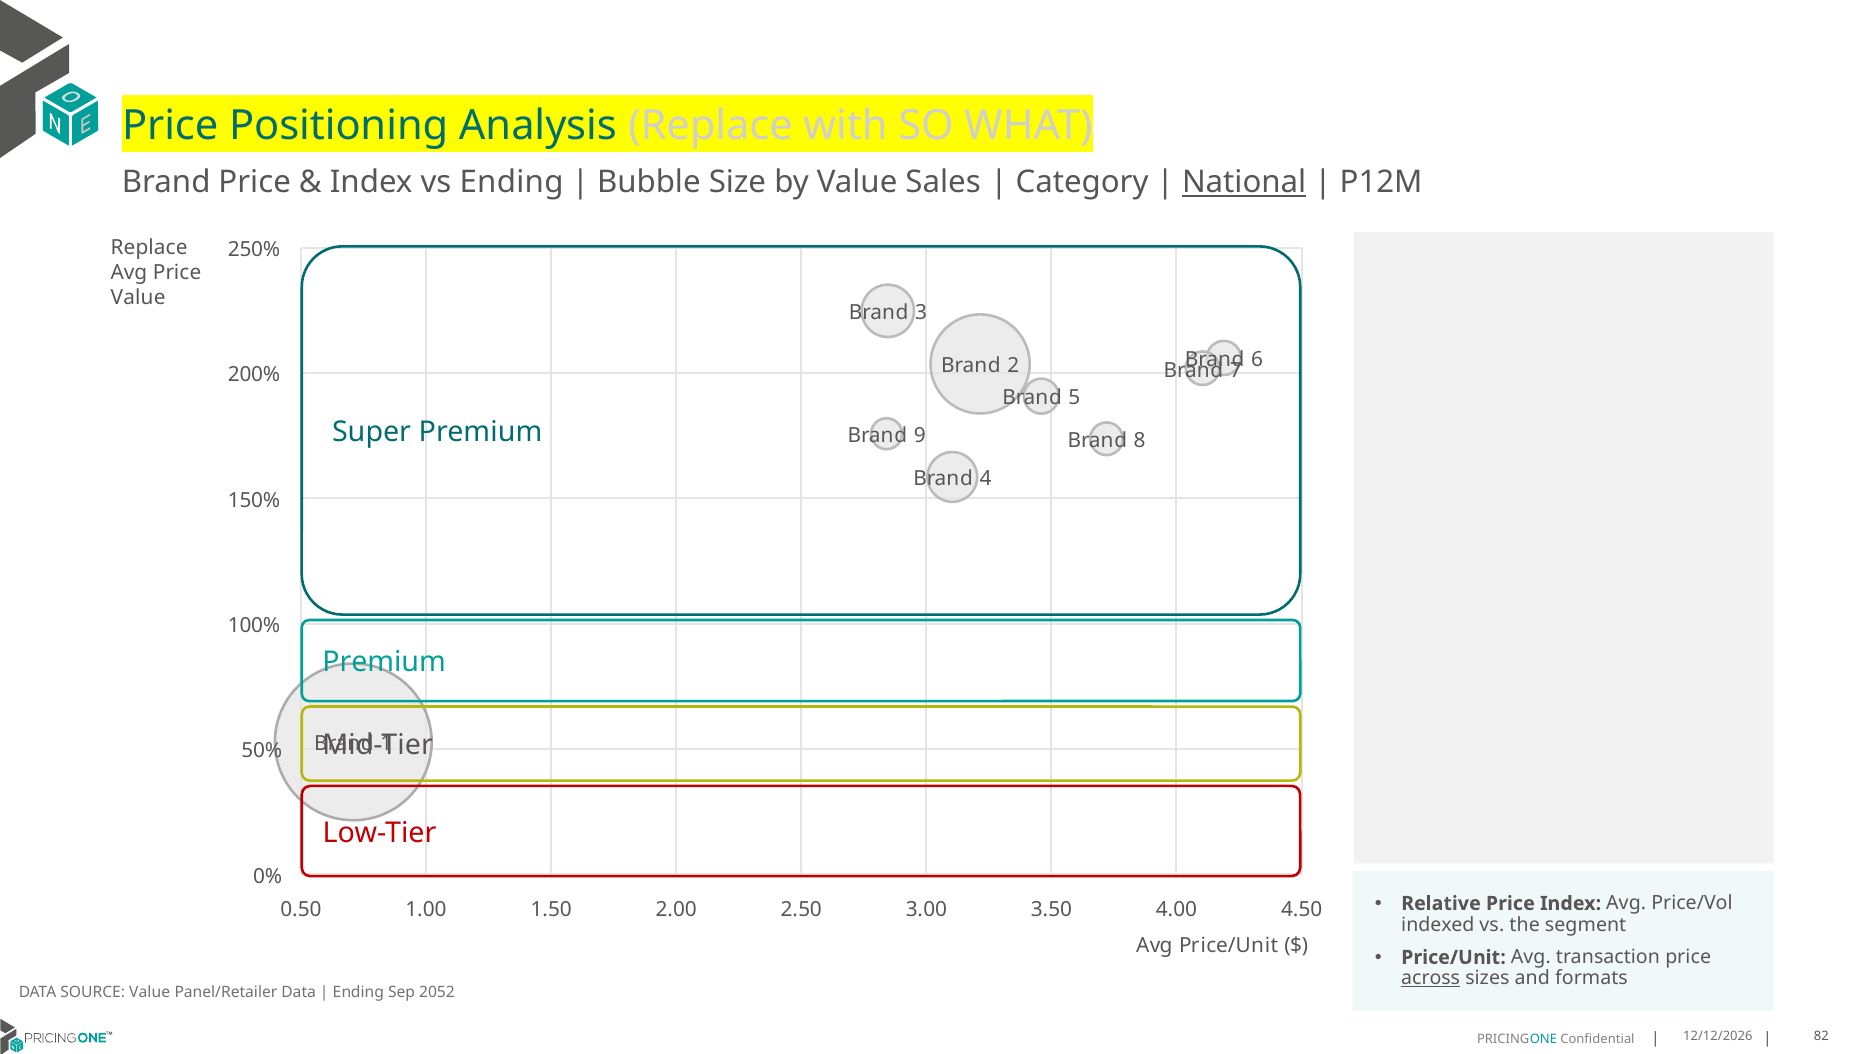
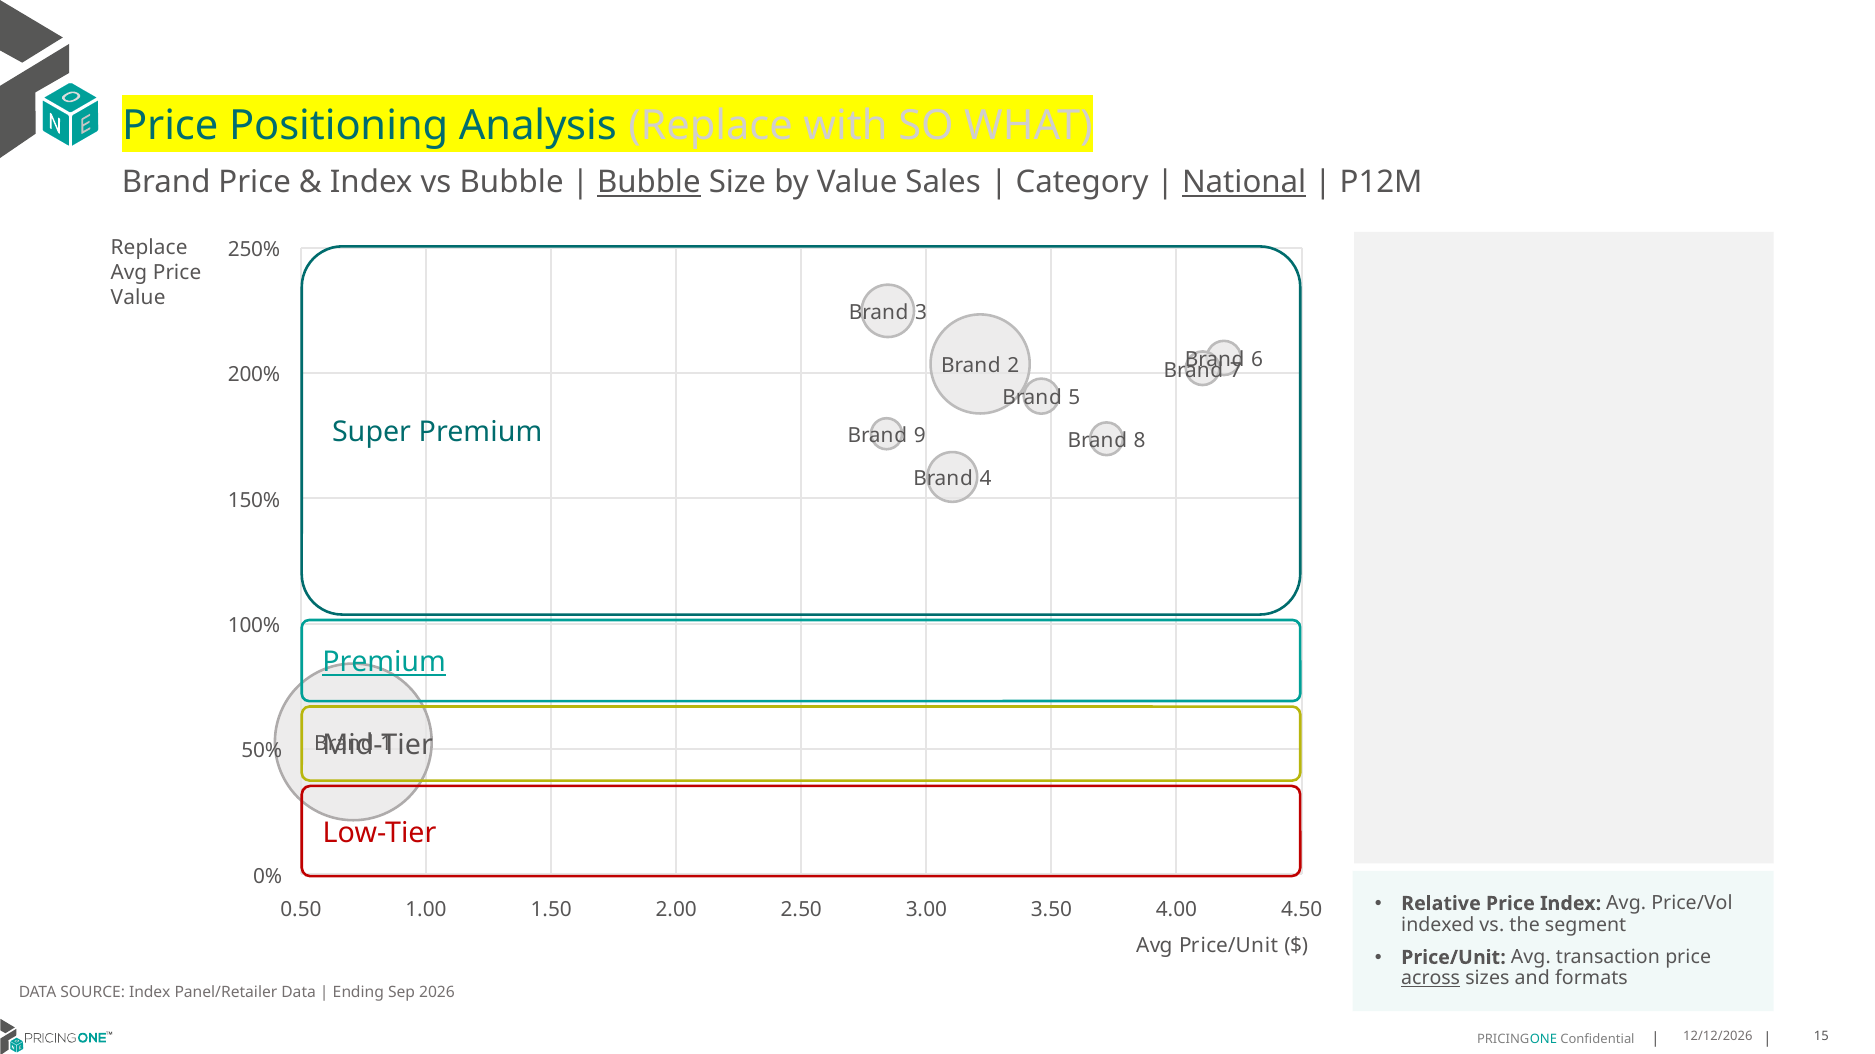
vs Ending: Ending -> Bubble
Bubble at (649, 183) underline: none -> present
Premium at (384, 663) underline: none -> present
SOURCE Value: Value -> Index
2052: 2052 -> 2026
82: 82 -> 15
